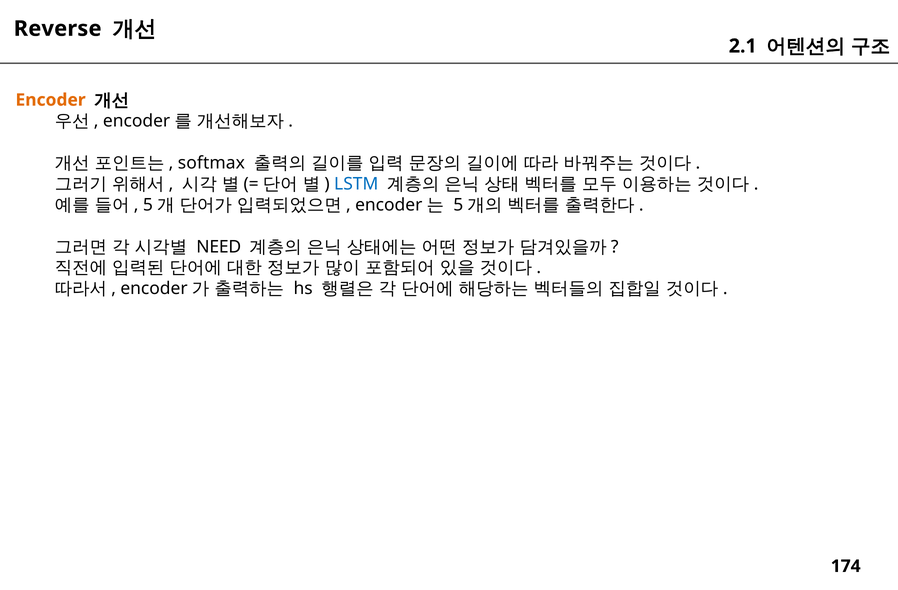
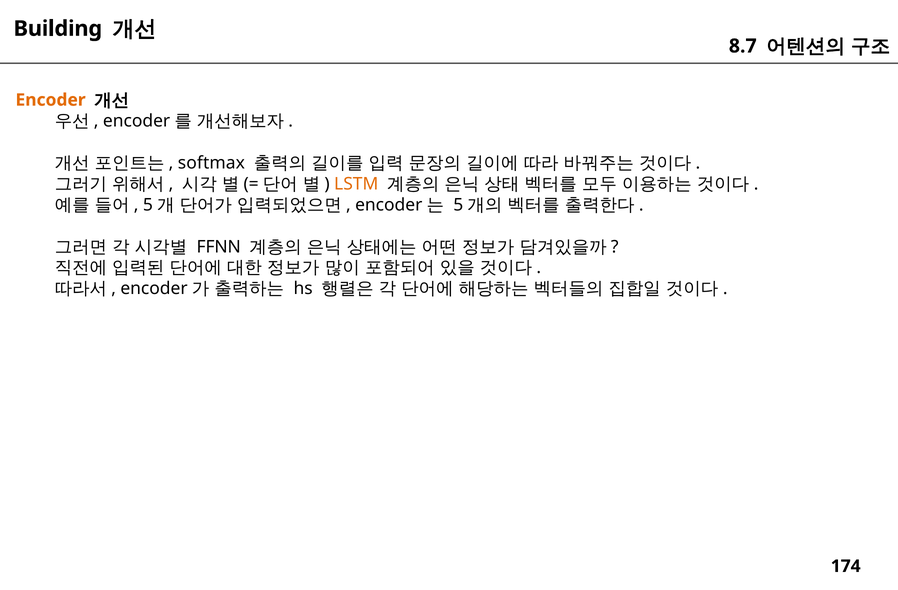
Reverse: Reverse -> Building
2.1: 2.1 -> 8.7
LSTM colour: blue -> orange
NEED: NEED -> FFNN
